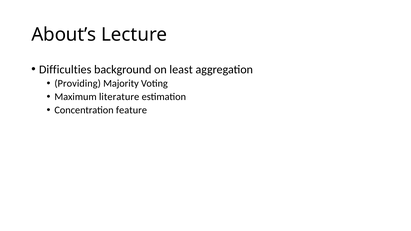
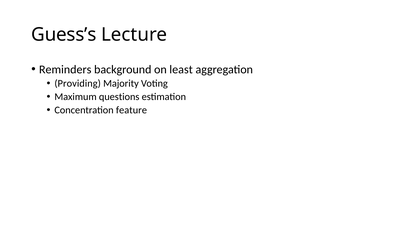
About’s: About’s -> Guess’s
Difficulties: Difficulties -> Reminders
literature: literature -> questions
